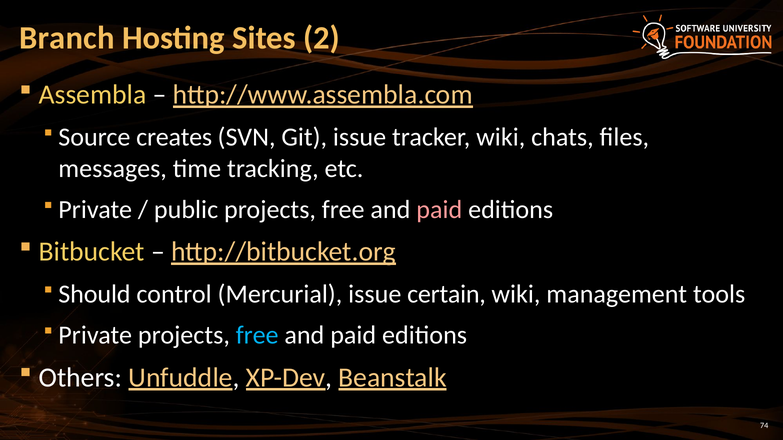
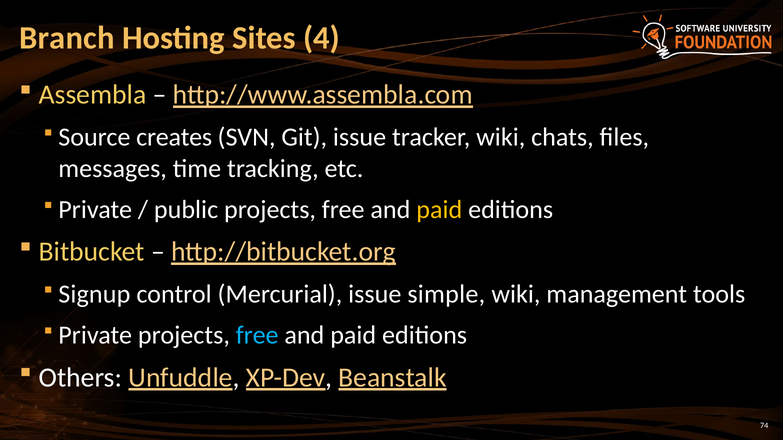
2: 2 -> 4
paid at (439, 210) colour: pink -> yellow
Should: Should -> Signup
certain: certain -> simple
